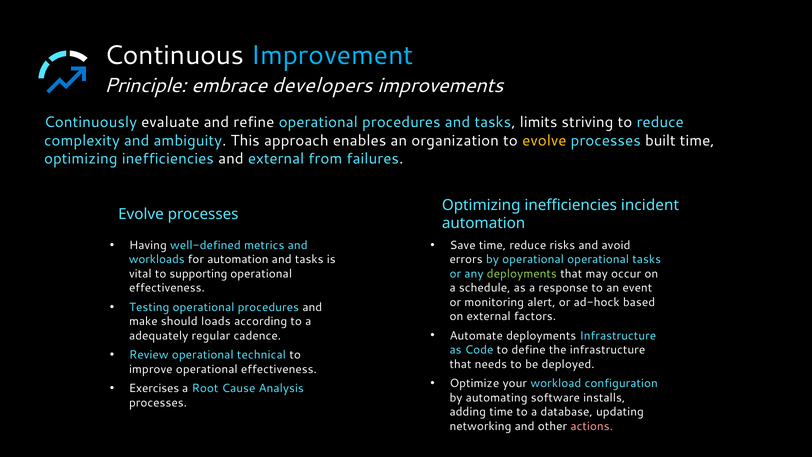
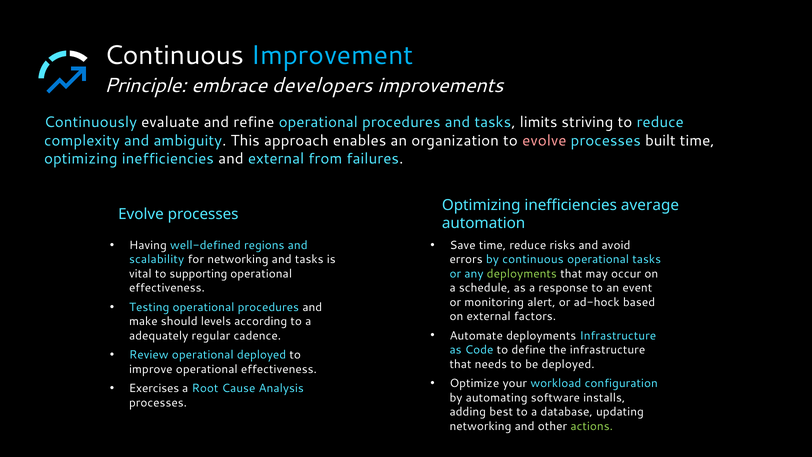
evolve at (544, 140) colour: yellow -> pink
incident: incident -> average
metrics: metrics -> regions
workloads: workloads -> scalability
for automation: automation -> networking
by operational: operational -> continuous
loads: loads -> levels
operational technical: technical -> deployed
adding time: time -> best
actions colour: pink -> light green
